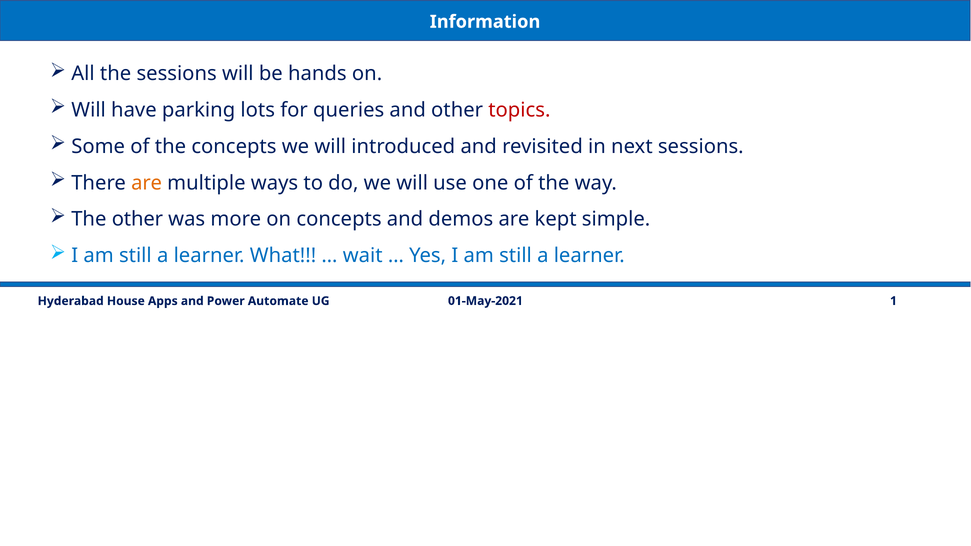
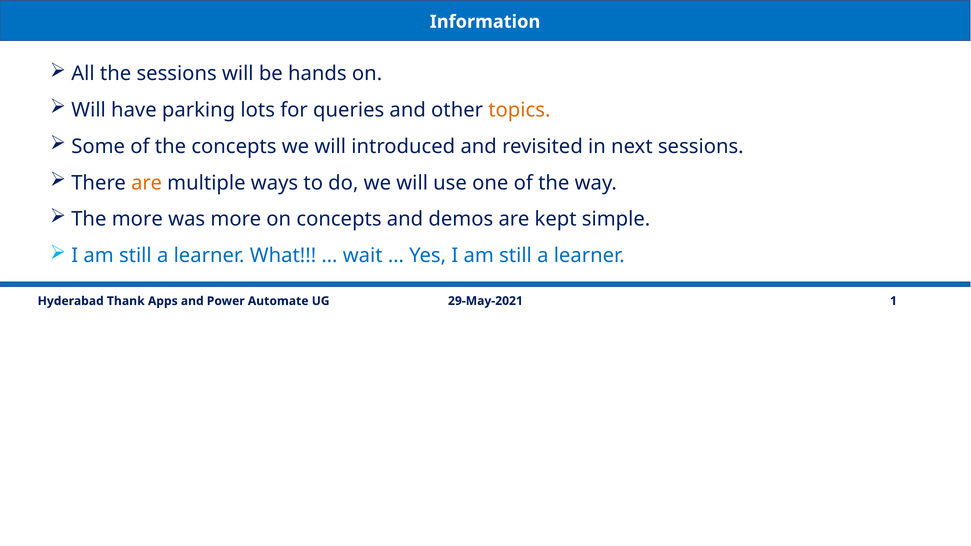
topics colour: red -> orange
The other: other -> more
01-May-2021: 01-May-2021 -> 29-May-2021
House: House -> Thank
